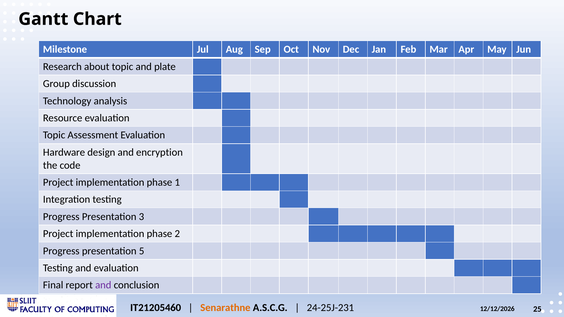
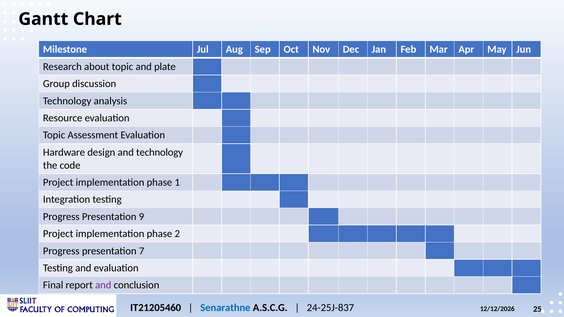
and encryption: encryption -> technology
3: 3 -> 9
5: 5 -> 7
Senarathne colour: orange -> blue
24-25J-231: 24-25J-231 -> 24-25J-837
